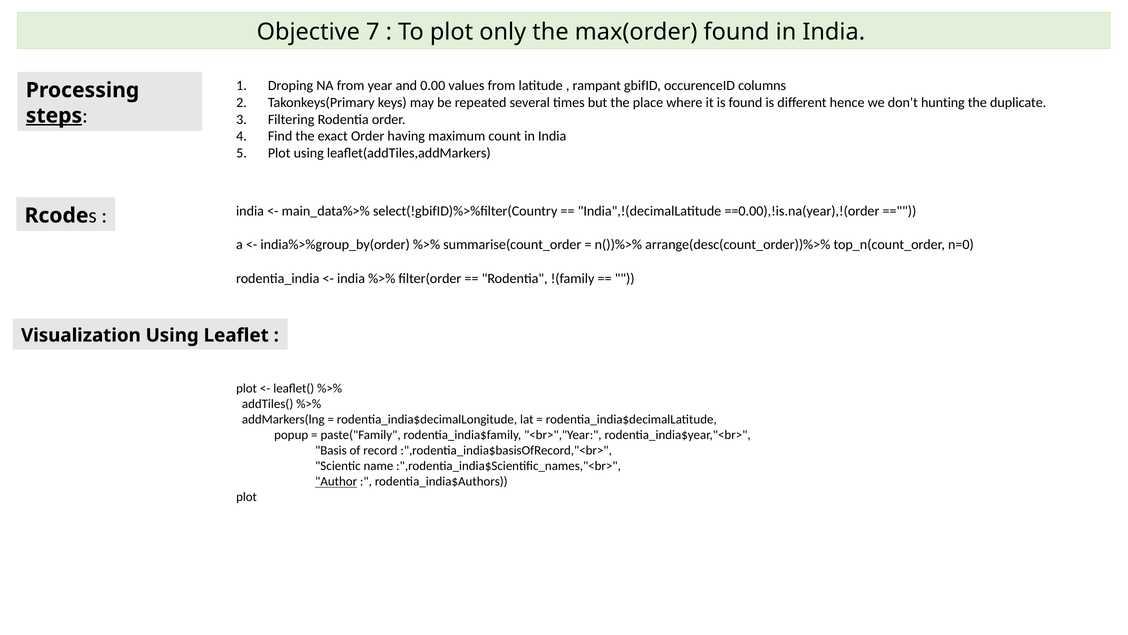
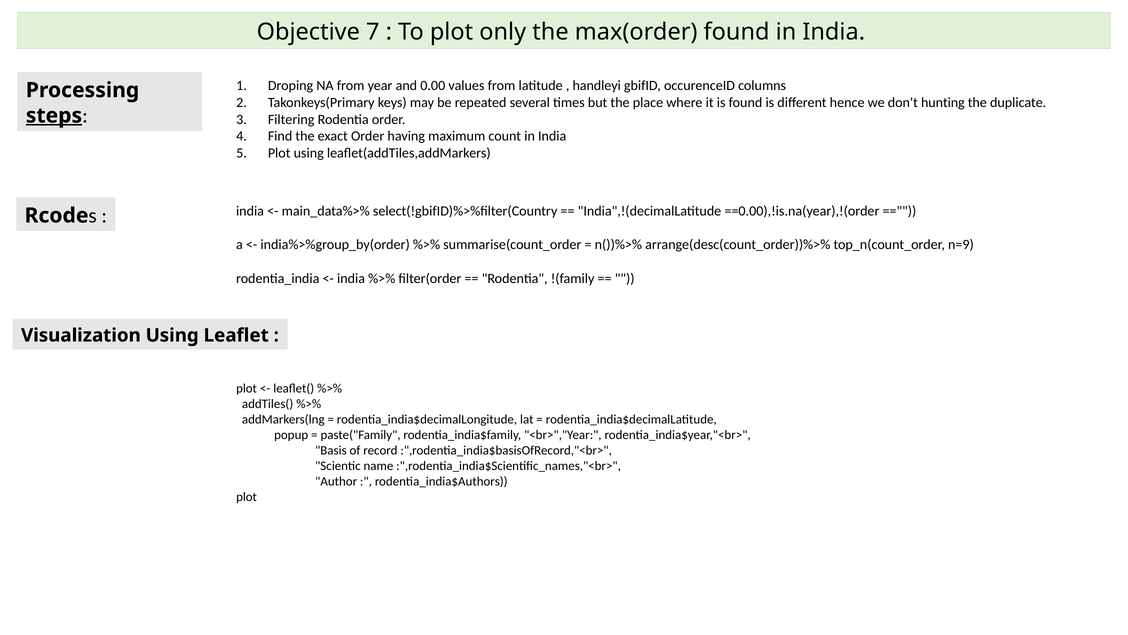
rampant: rampant -> handleyi
n=0: n=0 -> n=9
Author underline: present -> none
